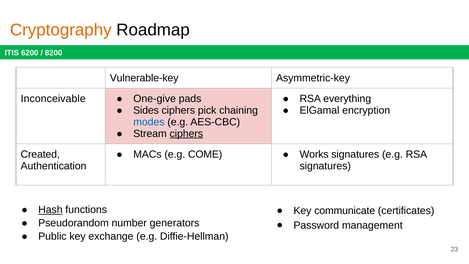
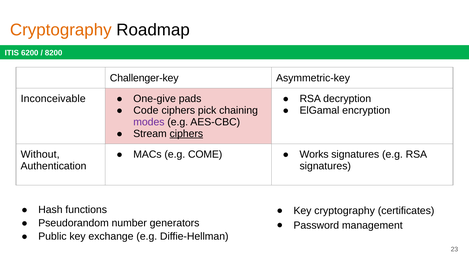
Vulnerable-key: Vulnerable-key -> Challenger-key
everything: everything -> decryption
Sides: Sides -> Code
modes colour: blue -> purple
Created: Created -> Without
Hash underline: present -> none
Key communicate: communicate -> cryptography
